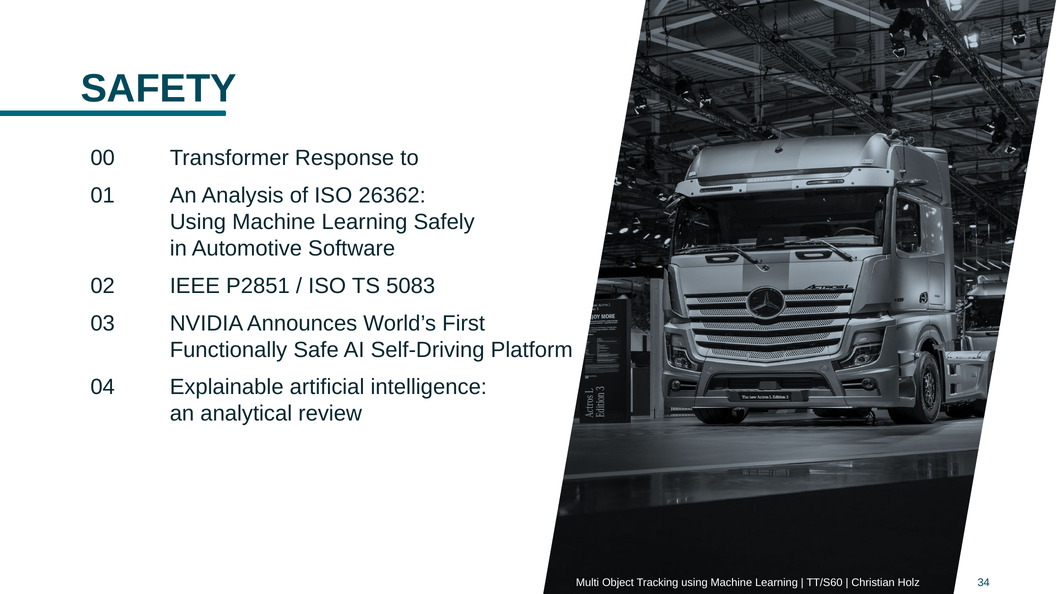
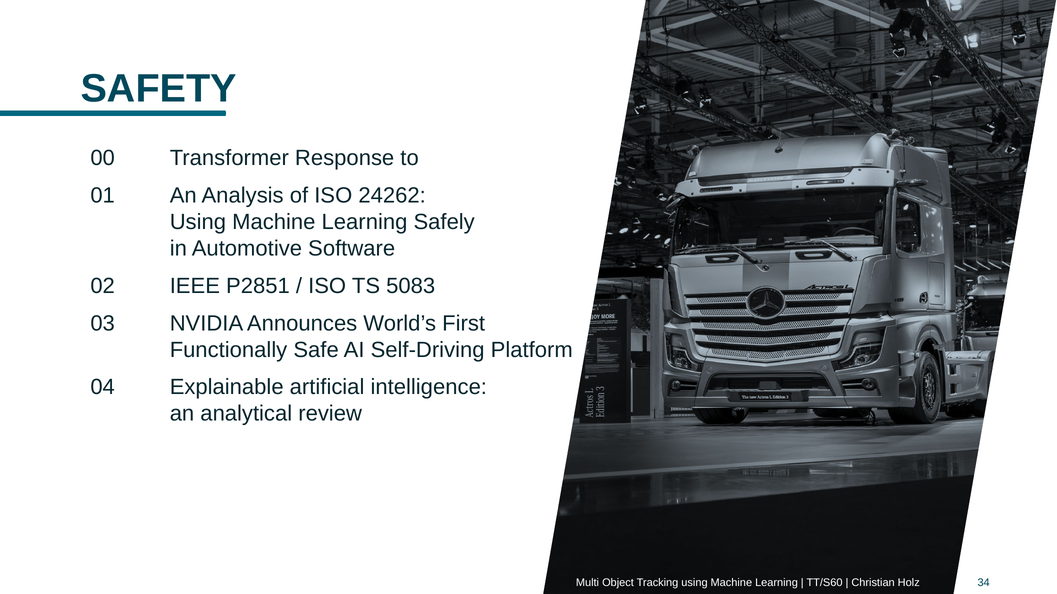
26362: 26362 -> 24262
